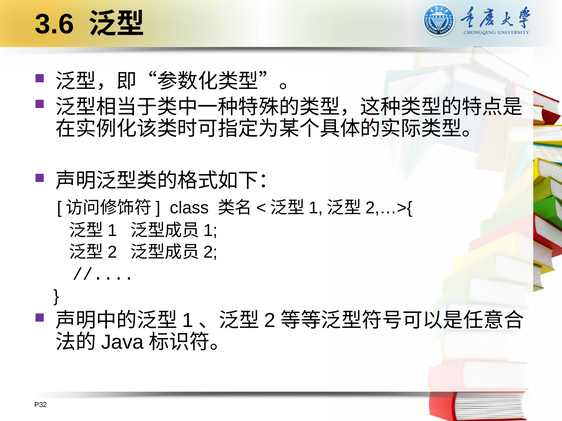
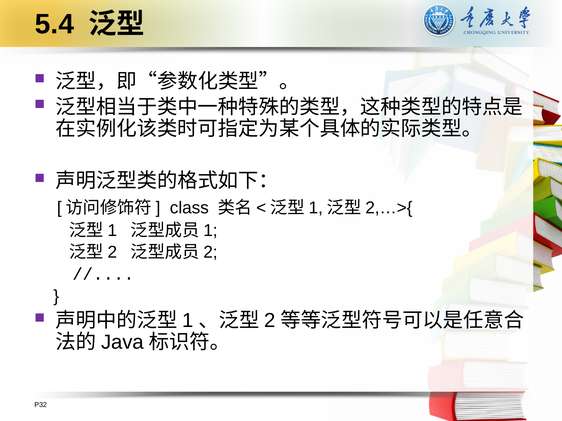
3.6: 3.6 -> 5.4
